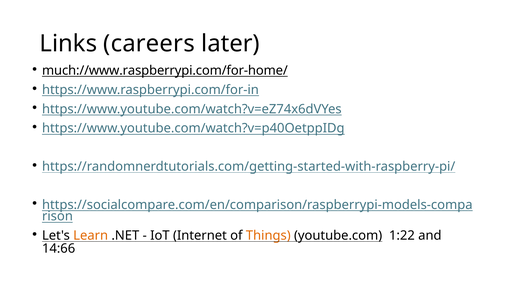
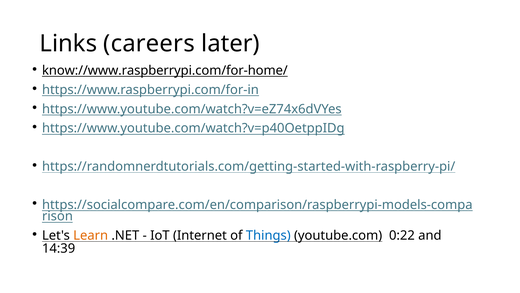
much://www.raspberrypi.com/for-home/: much://www.raspberrypi.com/for-home/ -> know://www.raspberrypi.com/for-home/
Things colour: orange -> blue
1:22: 1:22 -> 0:22
14:66: 14:66 -> 14:39
